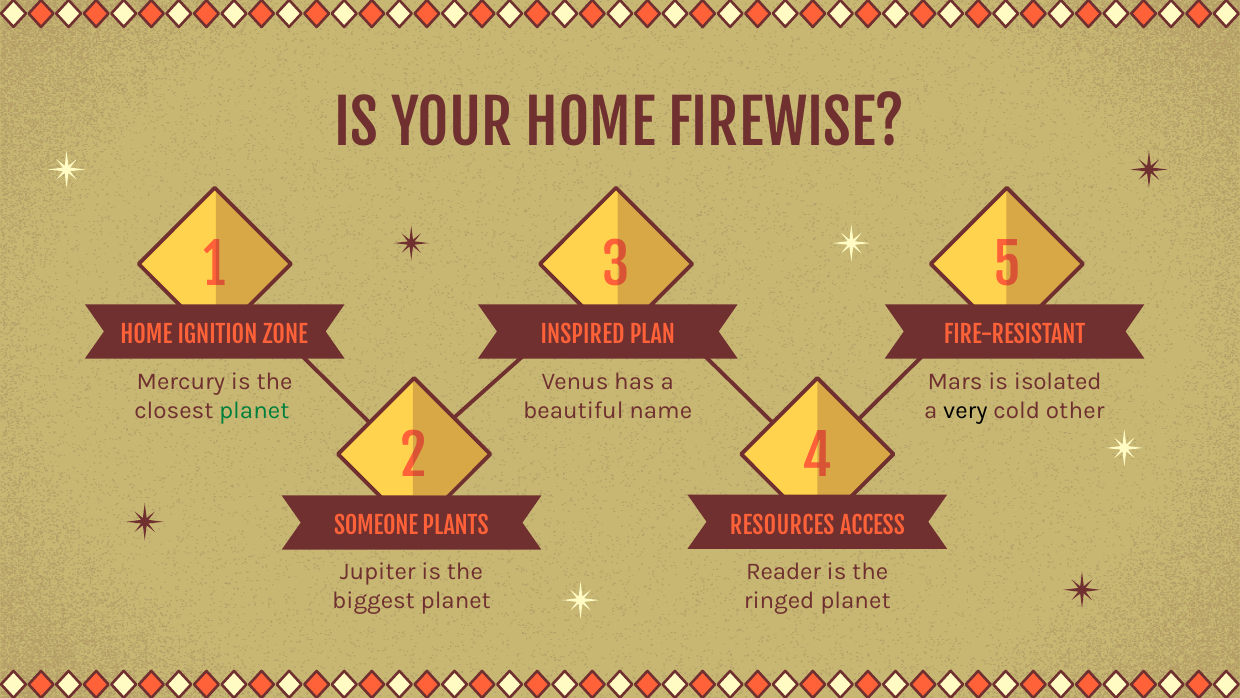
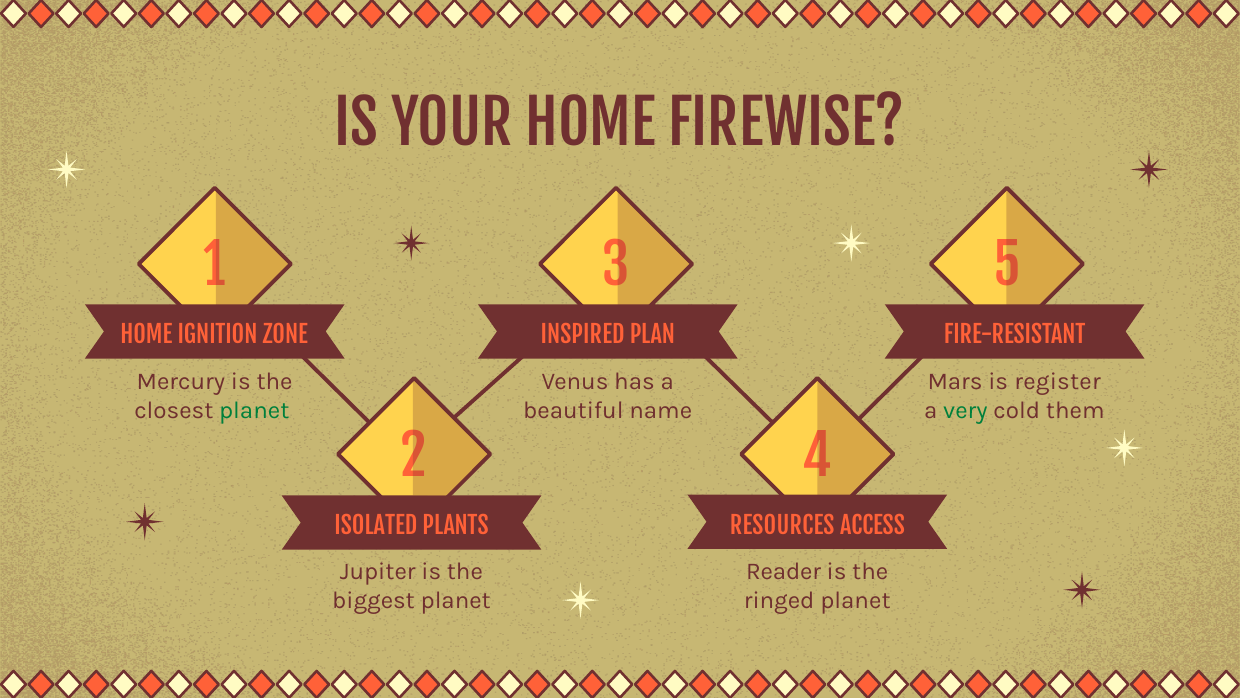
isolated: isolated -> register
very colour: black -> green
other: other -> them
SOMEONE: SOMEONE -> ISOLATED
